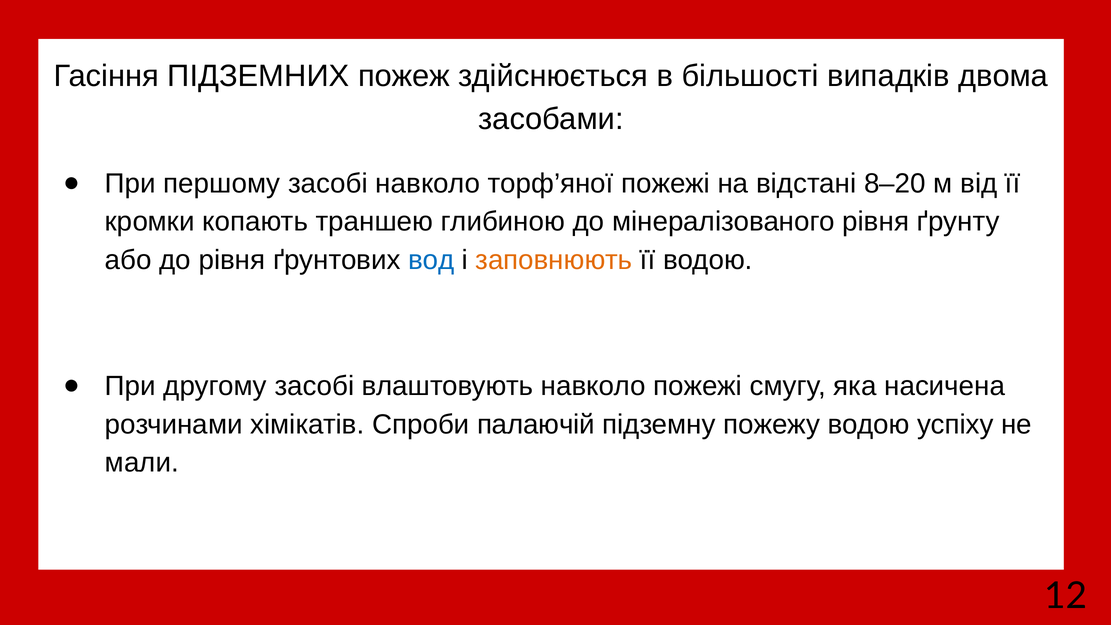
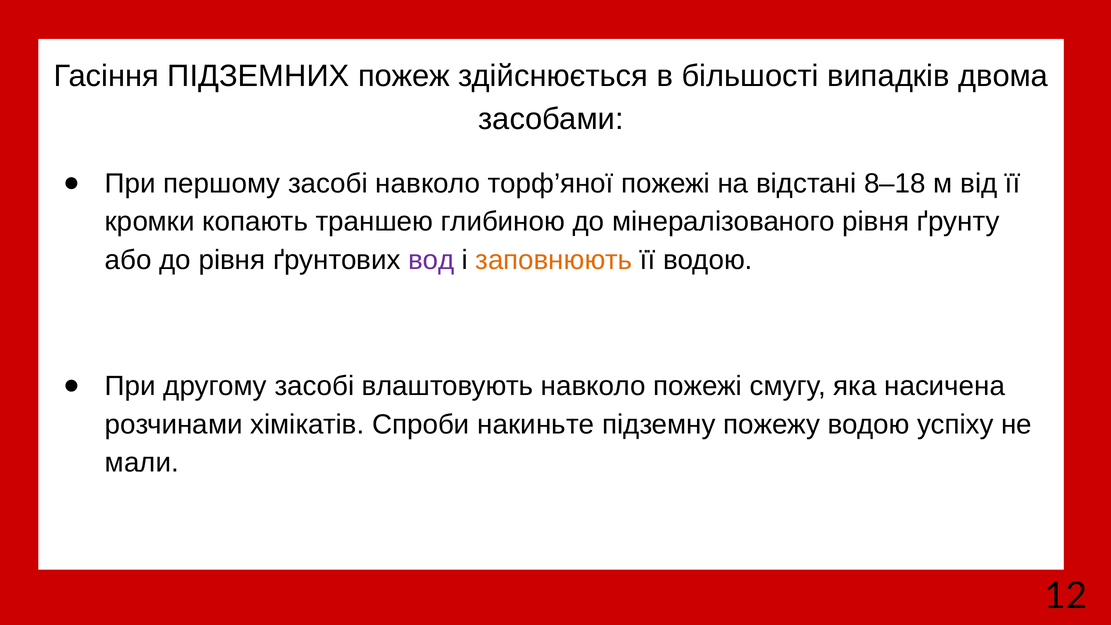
8–20: 8–20 -> 8–18
вод colour: blue -> purple
палаючій: палаючій -> накиньте
